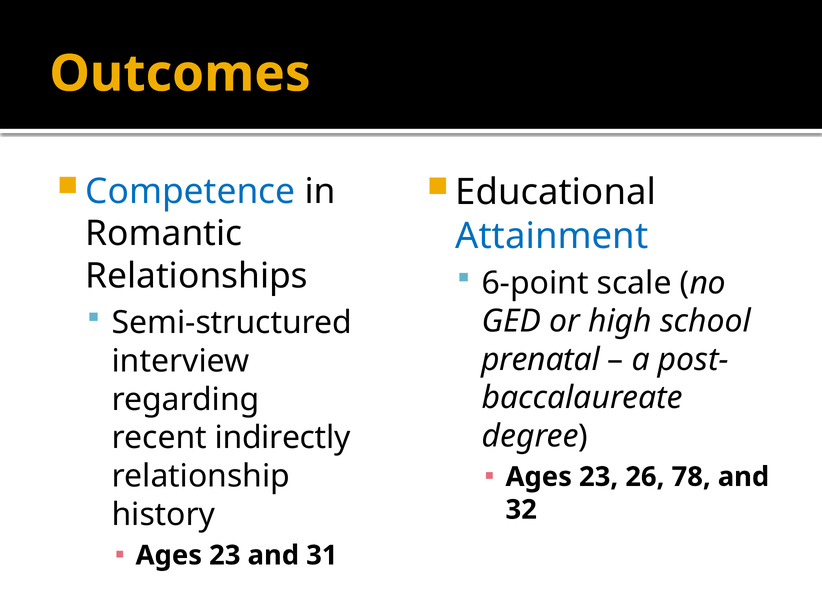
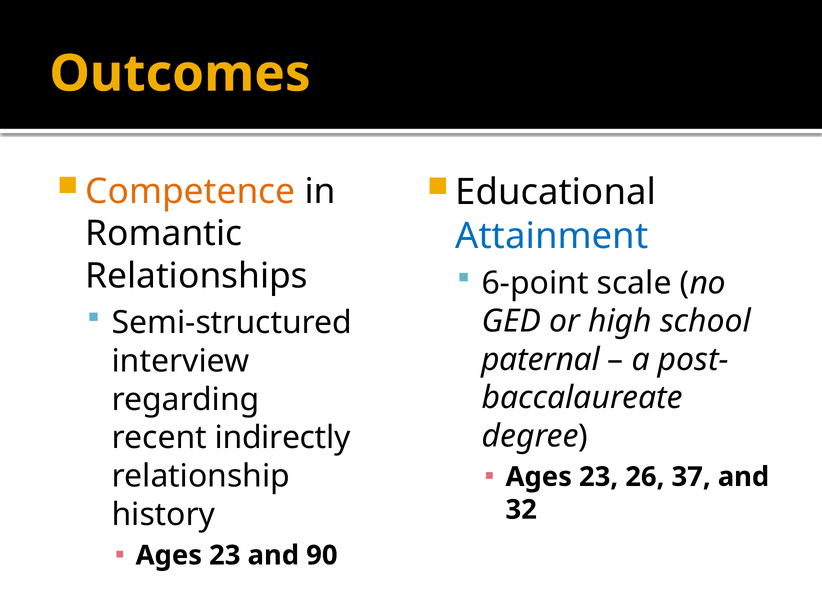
Competence colour: blue -> orange
prenatal: prenatal -> paternal
78: 78 -> 37
31: 31 -> 90
